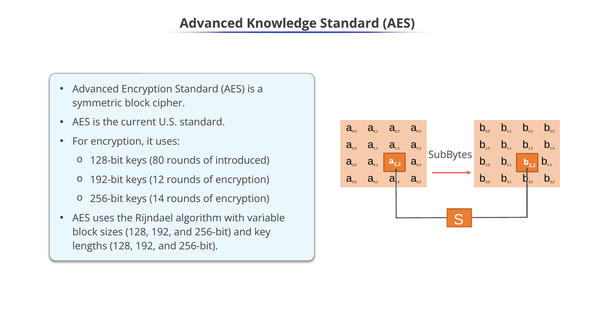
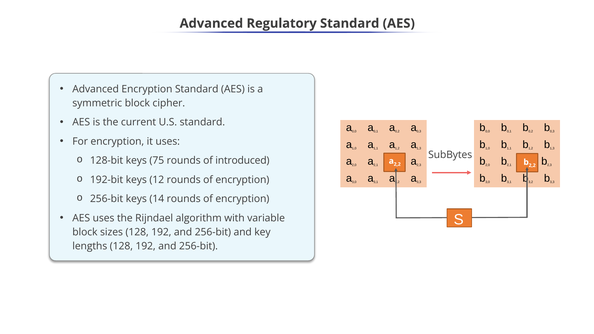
Knowledge: Knowledge -> Regulatory
80: 80 -> 75
